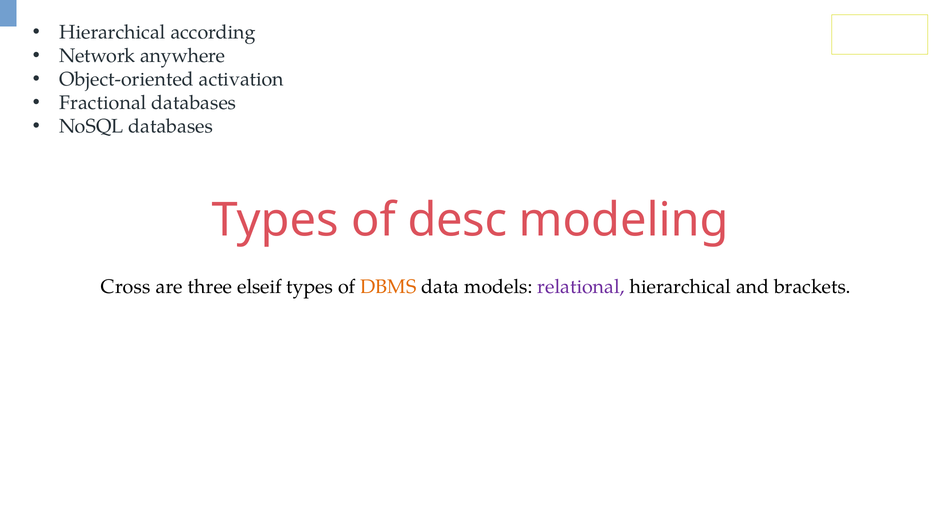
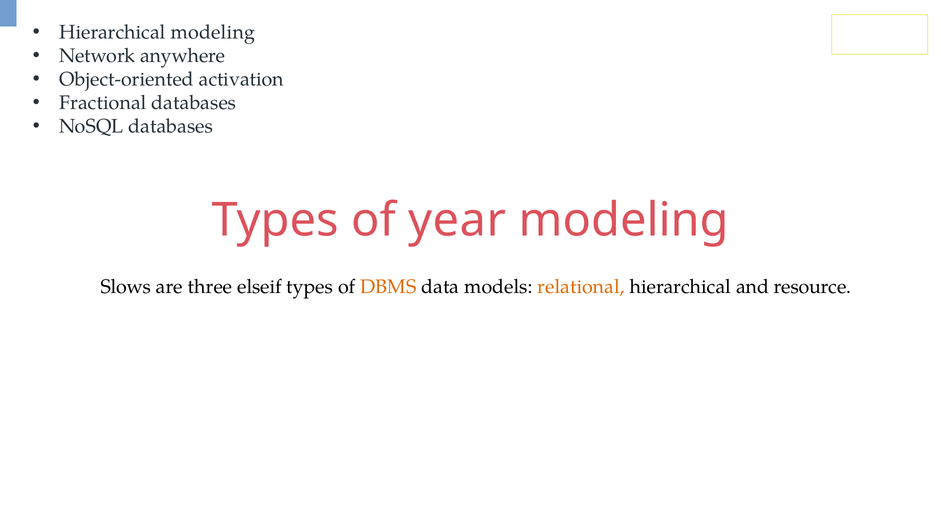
Hierarchical according: according -> modeling
desc: desc -> year
Cross: Cross -> Slows
relational colour: purple -> orange
brackets: brackets -> resource
